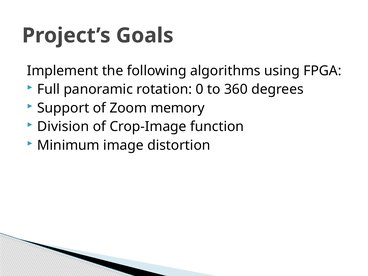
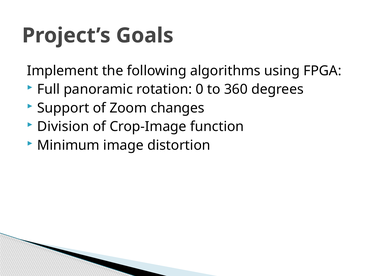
memory: memory -> changes
